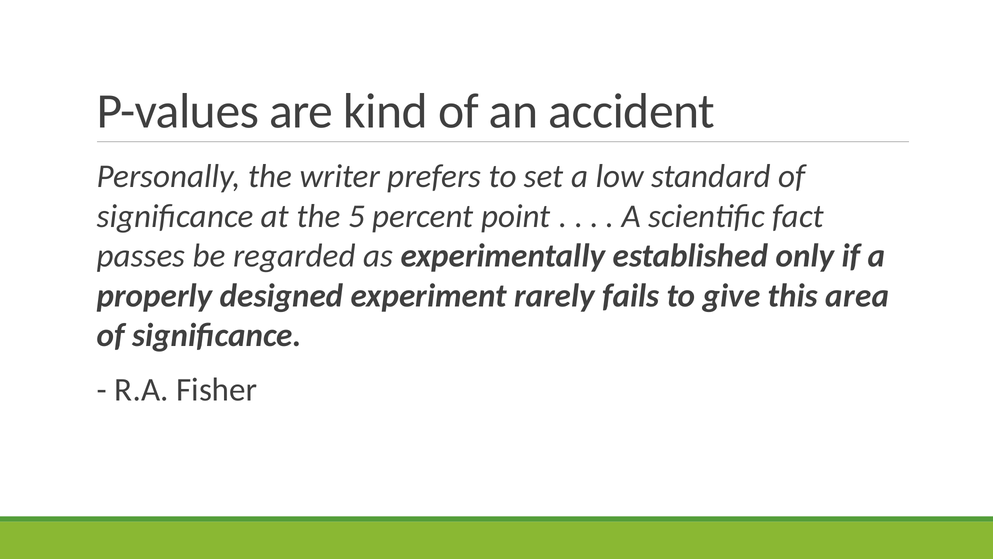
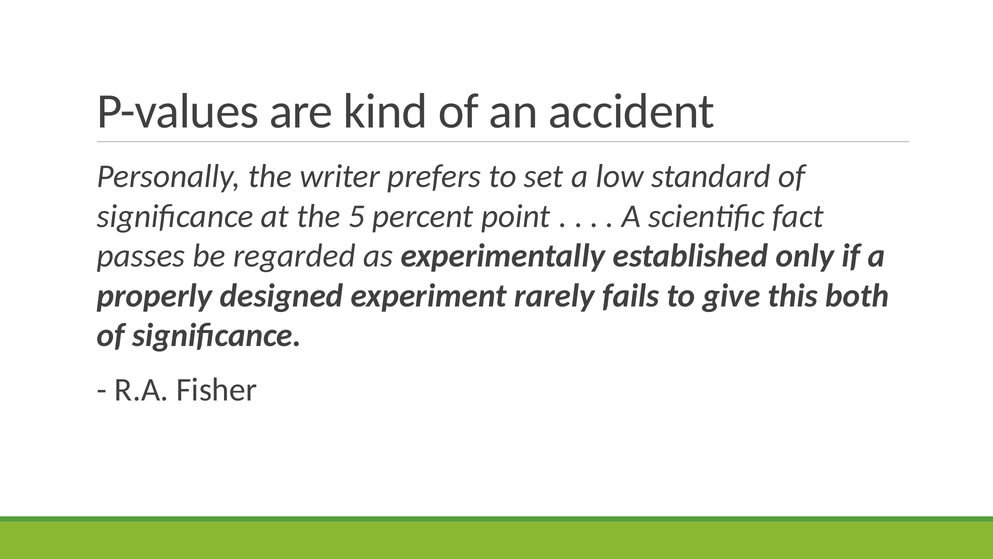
area: area -> both
